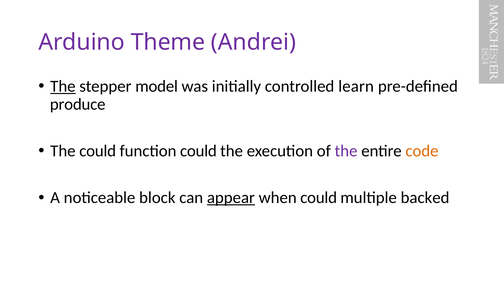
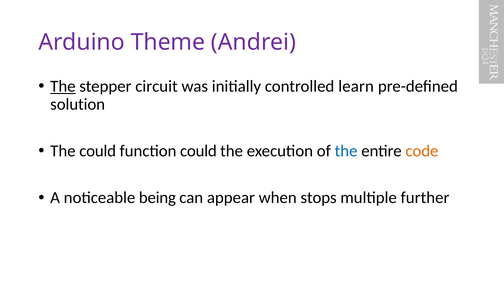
model: model -> circuit
produce: produce -> solution
the at (346, 151) colour: purple -> blue
block: block -> being
appear underline: present -> none
when could: could -> stops
backed: backed -> further
